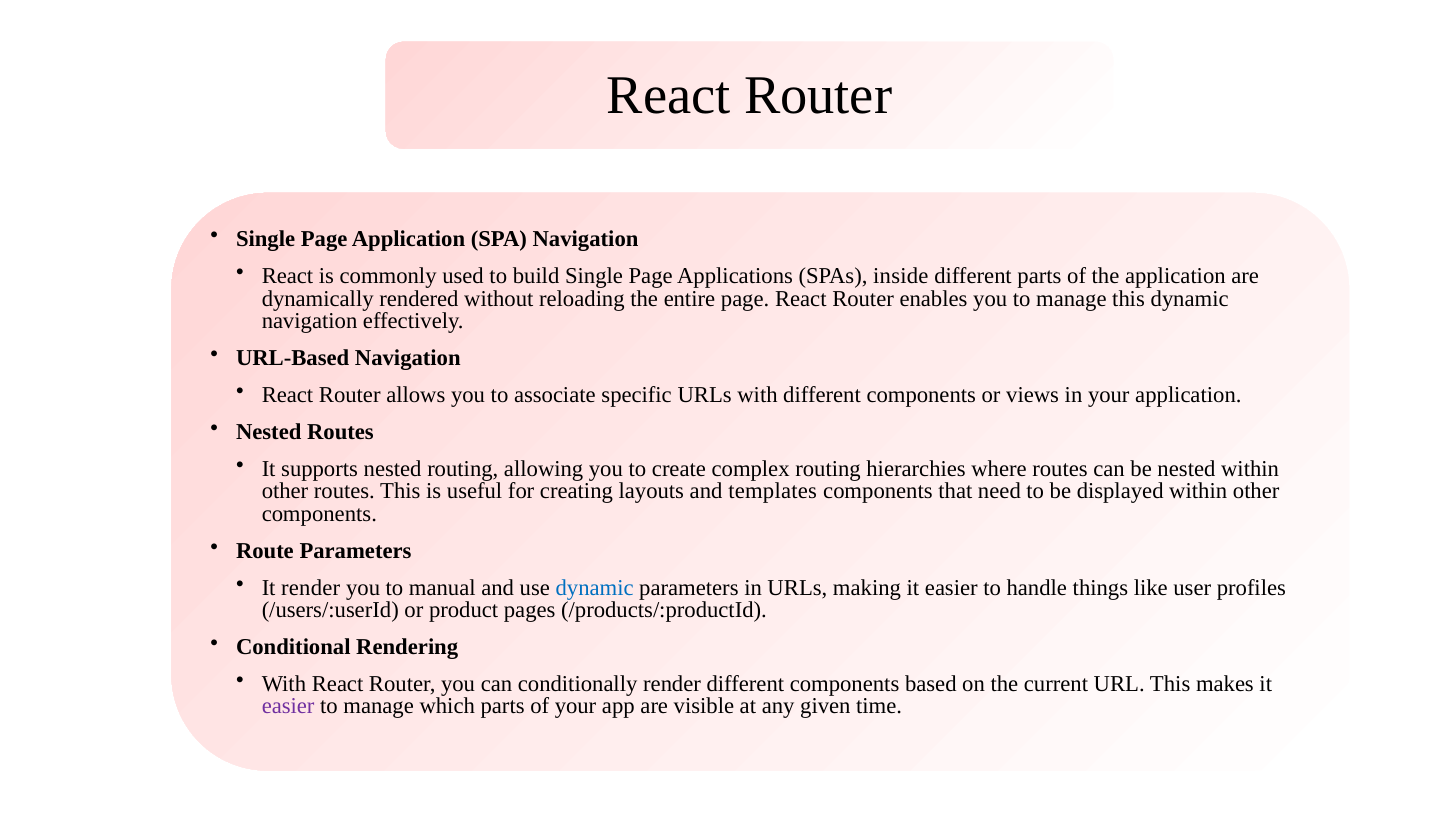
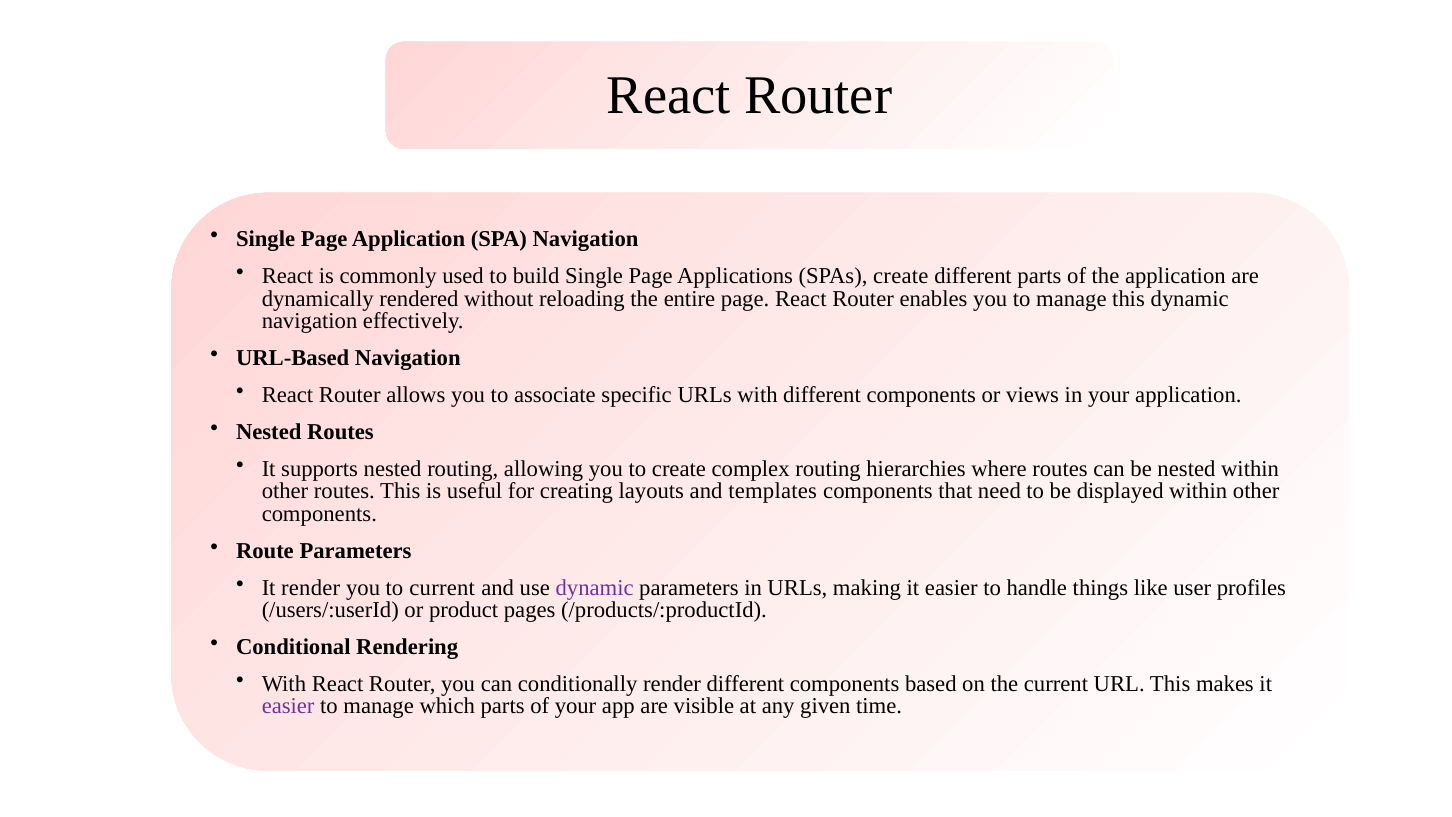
SPAs inside: inside -> create
to manual: manual -> current
dynamic at (595, 587) colour: blue -> purple
